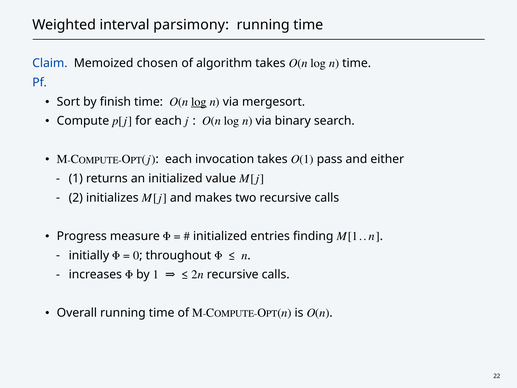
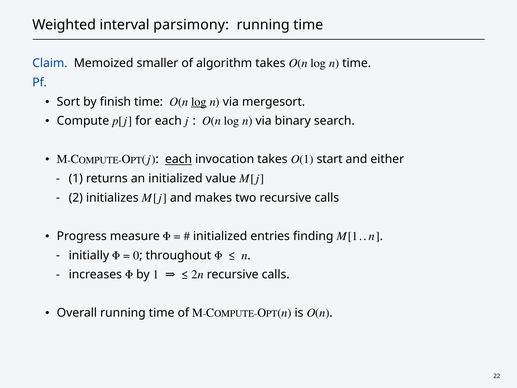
chosen: chosen -> smaller
each at (179, 159) underline: none -> present
pass: pass -> start
